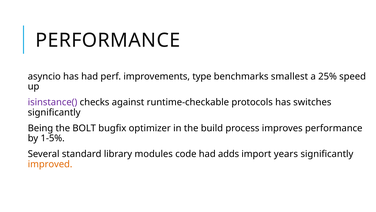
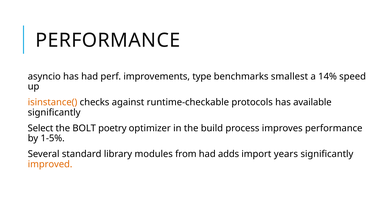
25%: 25% -> 14%
isinstance( colour: purple -> orange
switches: switches -> available
Being: Being -> Select
bugfix: bugfix -> poetry
code: code -> from
